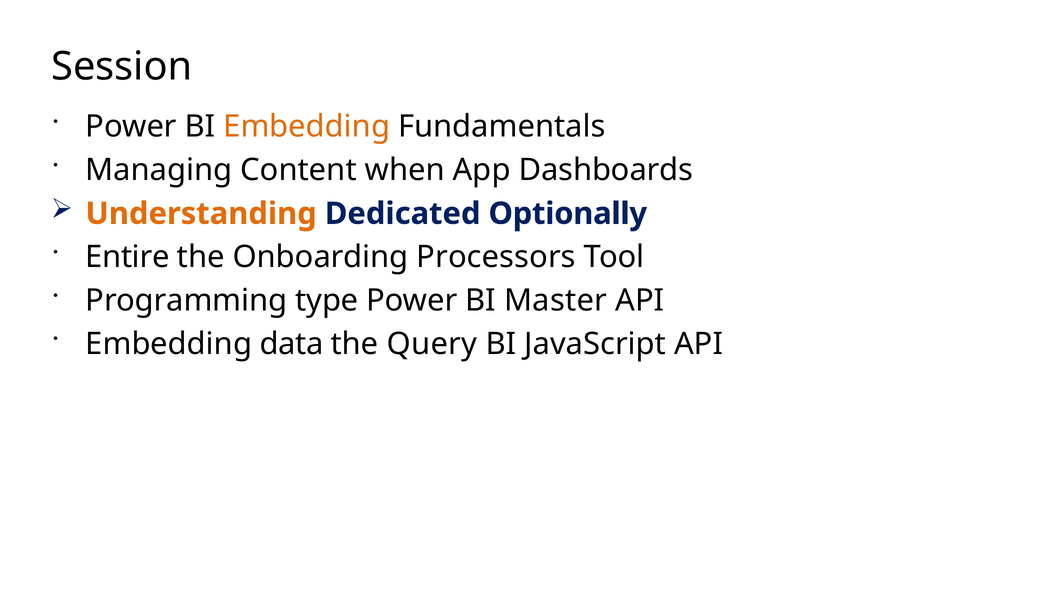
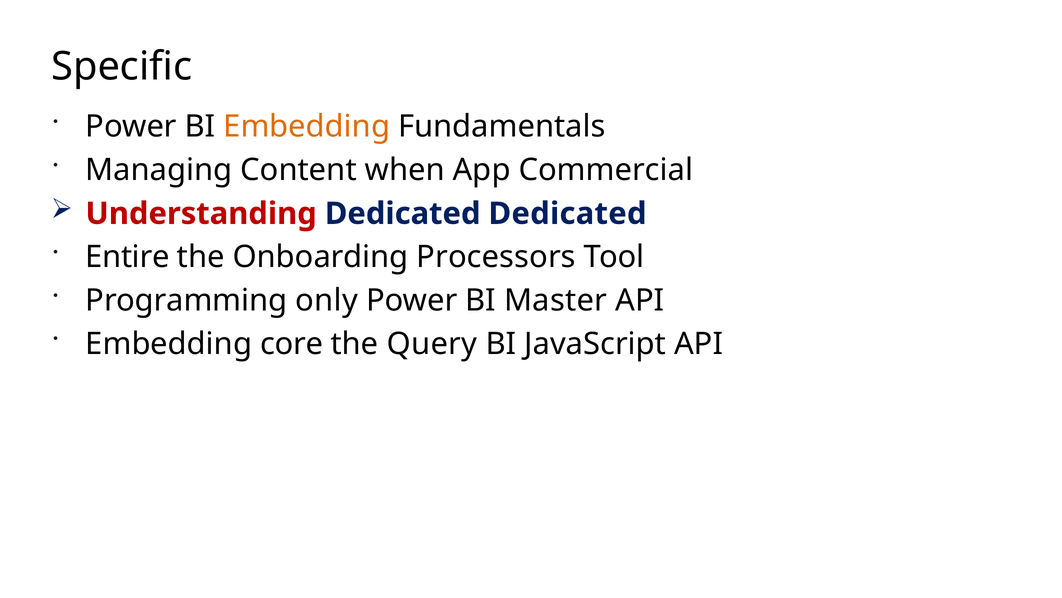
Session: Session -> Specific
Dashboards: Dashboards -> Commercial
Understanding colour: orange -> red
Dedicated Optionally: Optionally -> Dedicated
type: type -> only
data: data -> core
